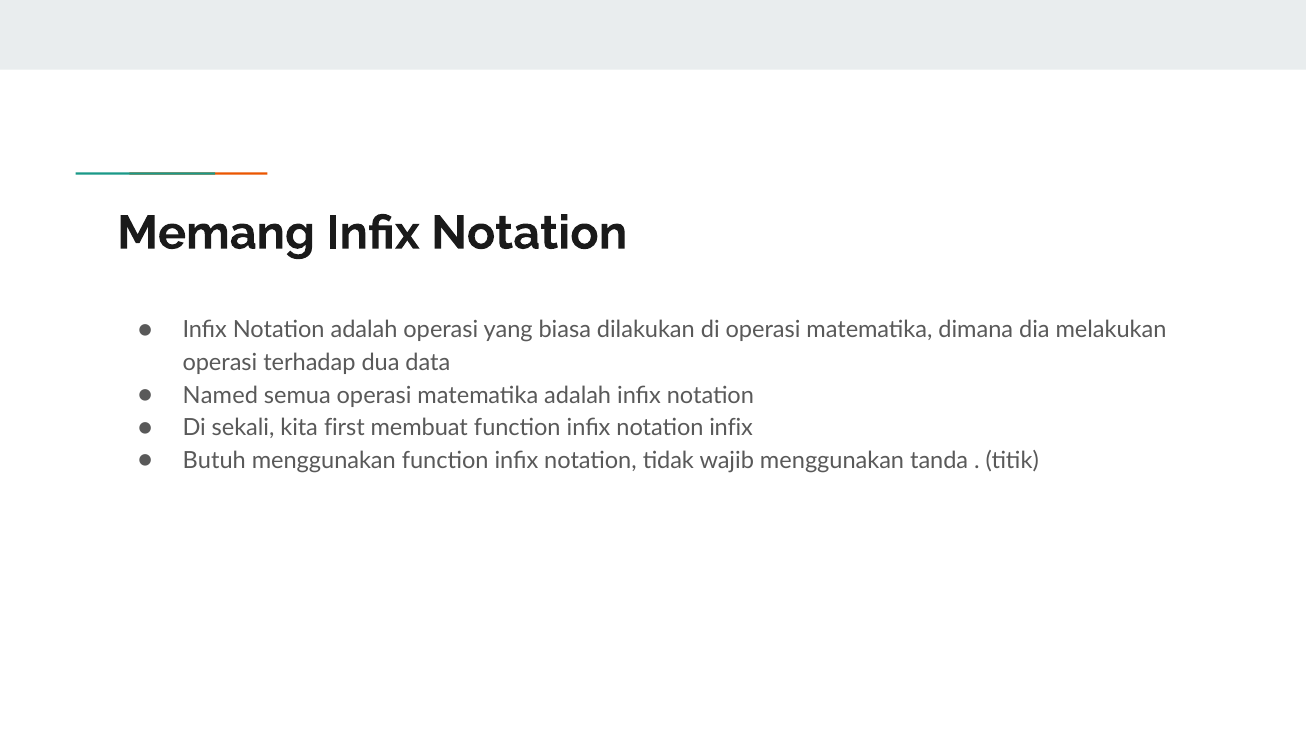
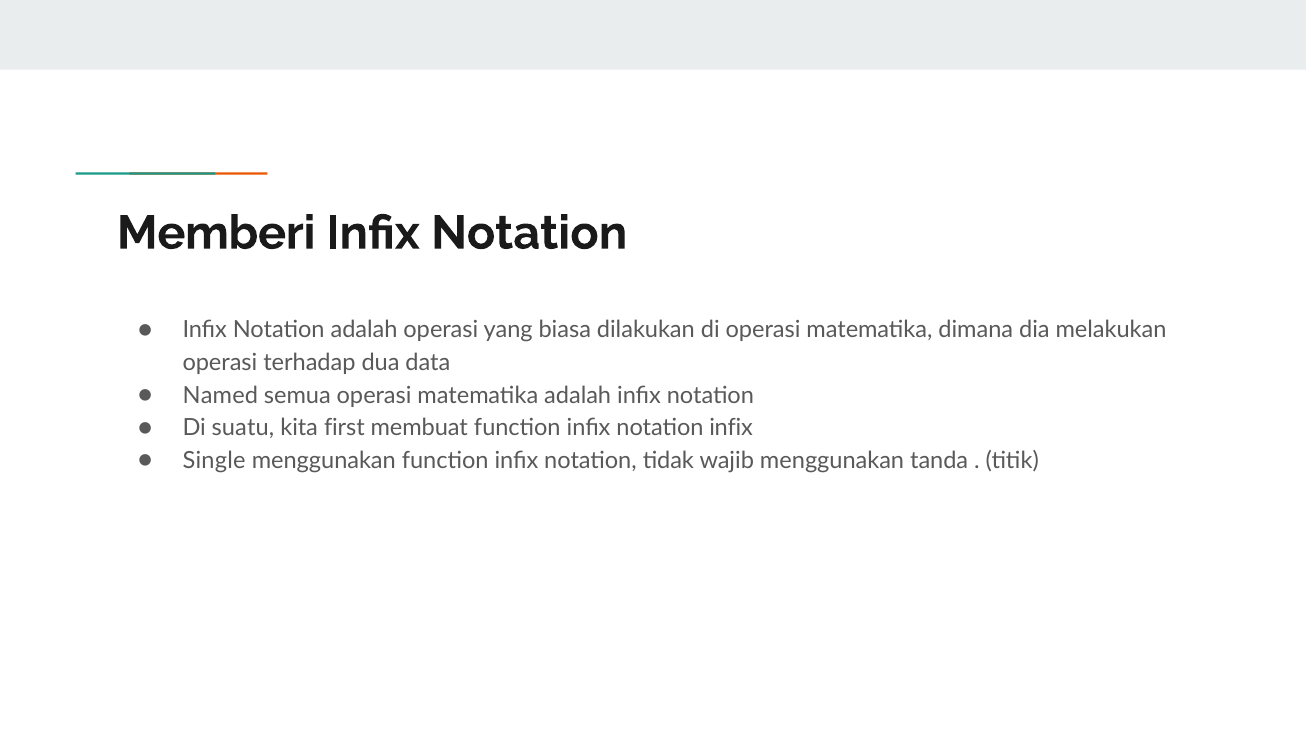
Memang: Memang -> Memberi
sekali: sekali -> suatu
Butuh: Butuh -> Single
